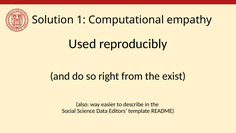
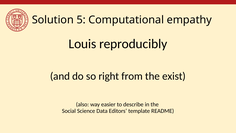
1: 1 -> 5
Used: Used -> Louis
